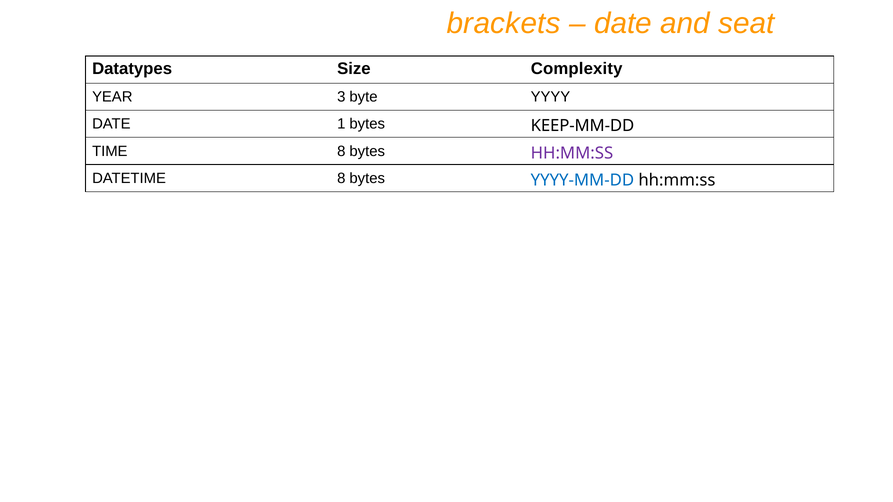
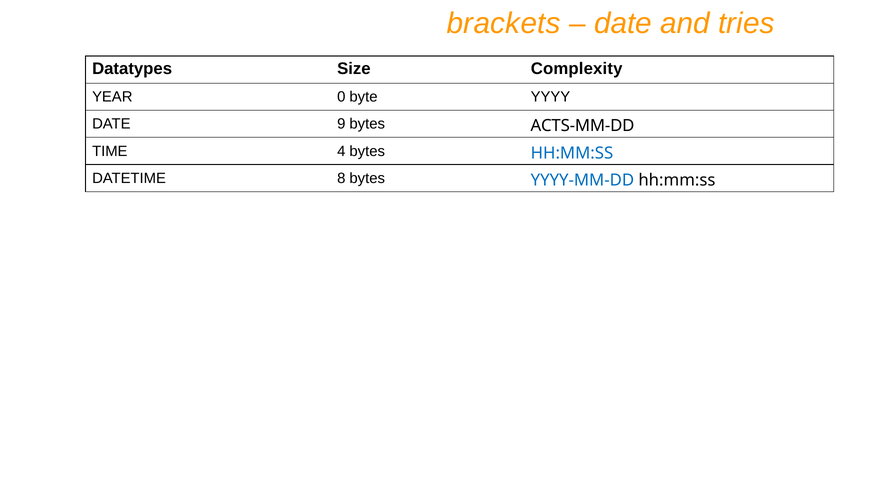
seat: seat -> tries
3: 3 -> 0
1: 1 -> 9
KEEP-MM-DD: KEEP-MM-DD -> ACTS-MM-DD
TIME 8: 8 -> 4
HH:MM:SS at (572, 153) colour: purple -> blue
